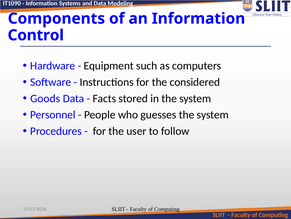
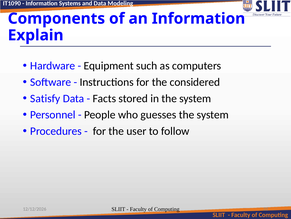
Control: Control -> Explain
Goods: Goods -> Satisfy
